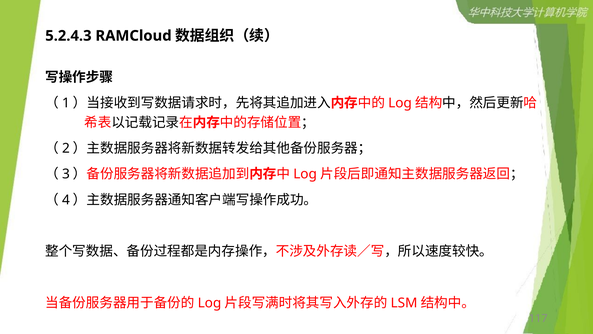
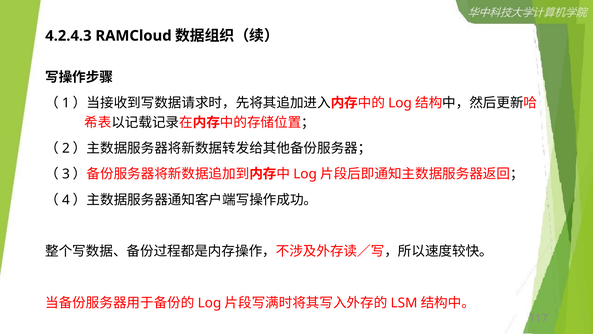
5.2.4.3: 5.2.4.3 -> 4.2.4.3
